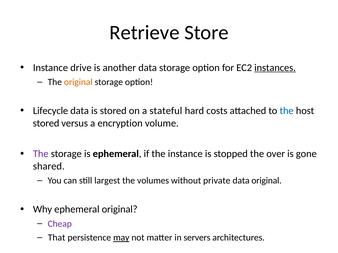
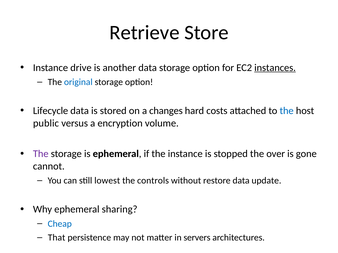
original at (78, 82) colour: orange -> blue
stateful: stateful -> changes
stored at (46, 123): stored -> public
shared: shared -> cannot
largest: largest -> lowest
volumes: volumes -> controls
private: private -> restore
data original: original -> update
ephemeral original: original -> sharing
Cheap colour: purple -> blue
may underline: present -> none
